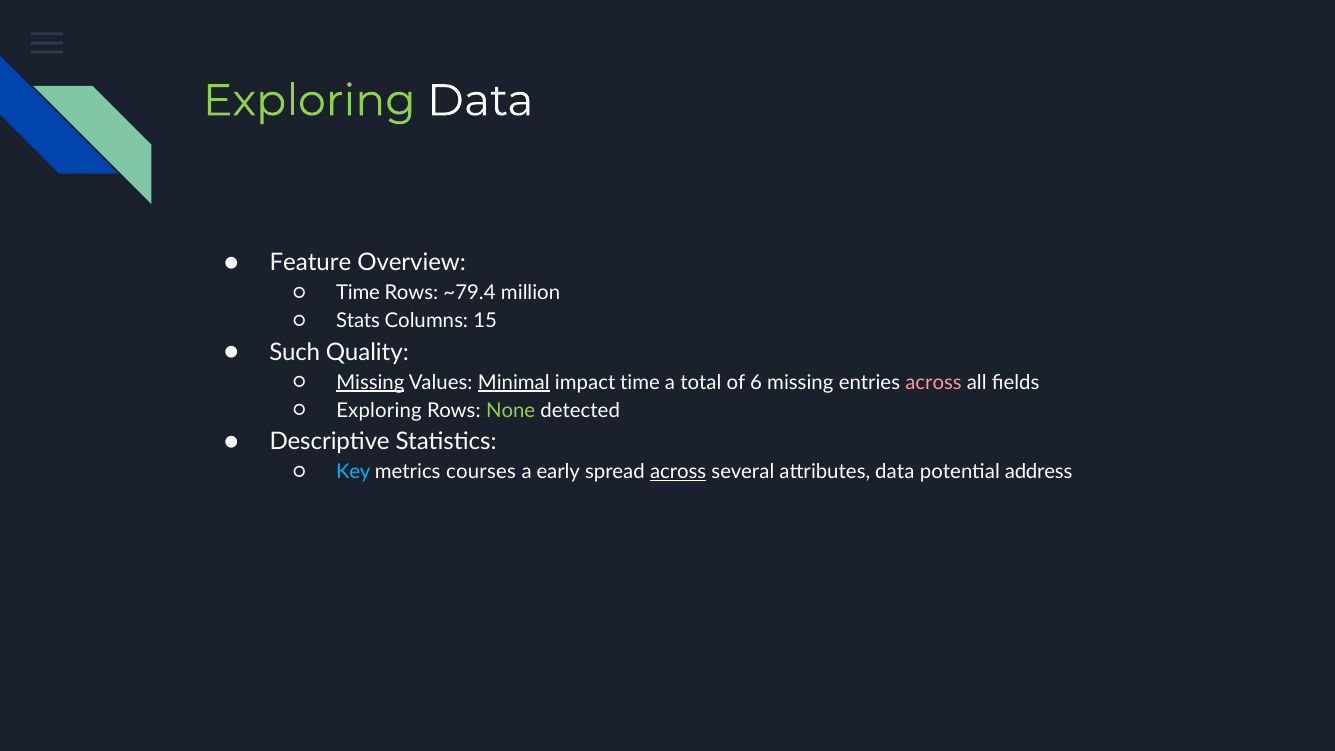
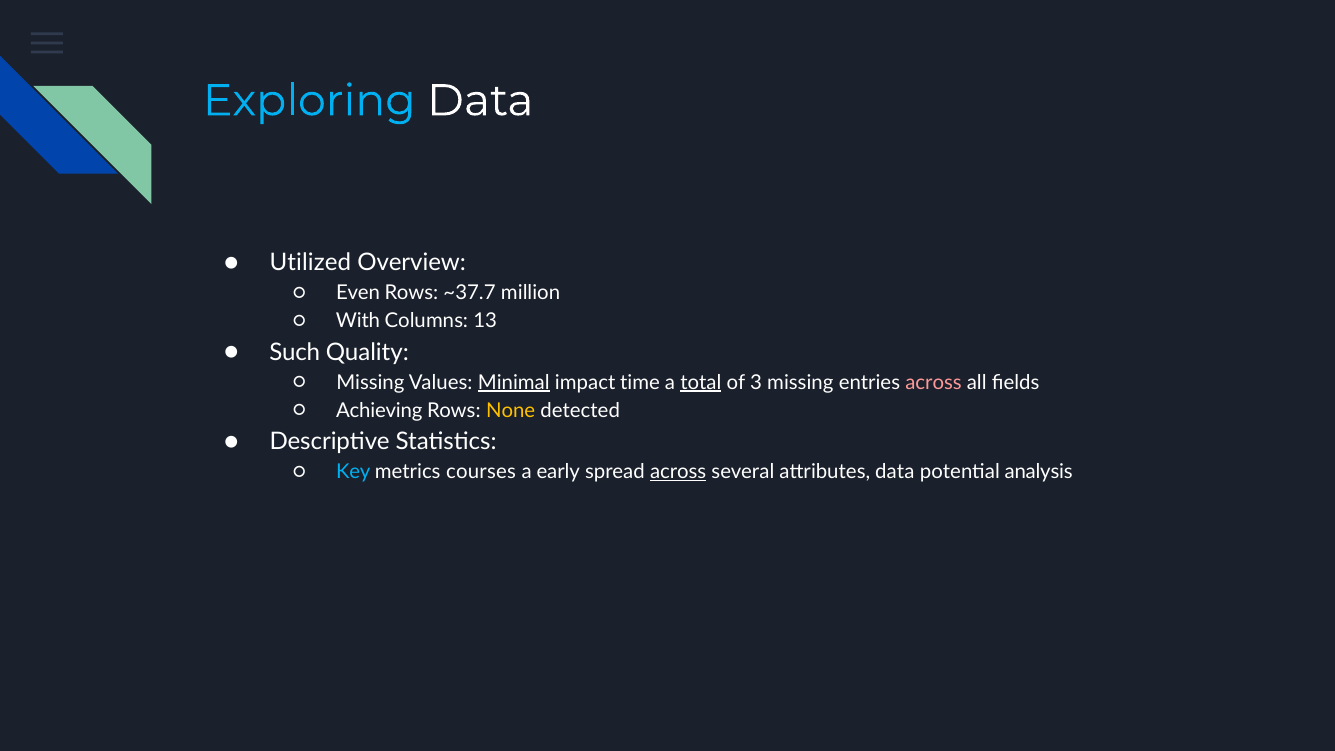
Exploring at (309, 101) colour: light green -> light blue
Feature: Feature -> Utilized
Time at (358, 293): Time -> Even
~79.4: ~79.4 -> ~37.7
Stats: Stats -> With
15: 15 -> 13
Missing at (370, 382) underline: present -> none
total underline: none -> present
6: 6 -> 3
Exploring at (379, 410): Exploring -> Achieving
None colour: light green -> yellow
address: address -> analysis
